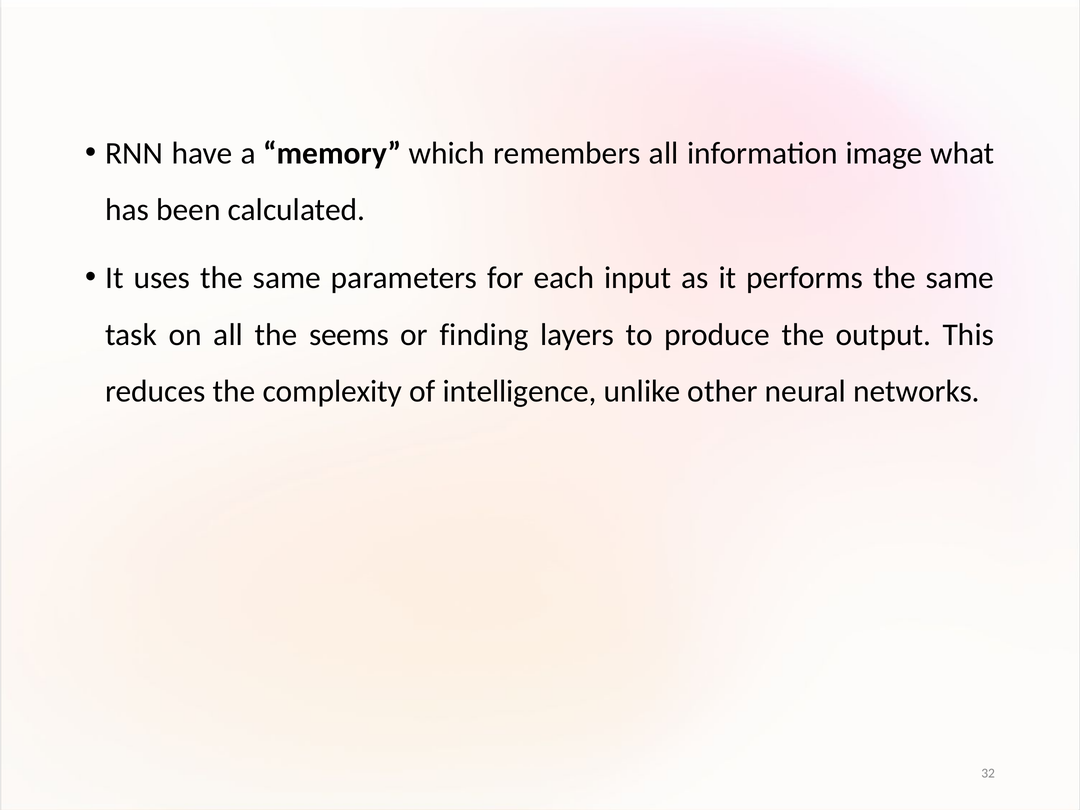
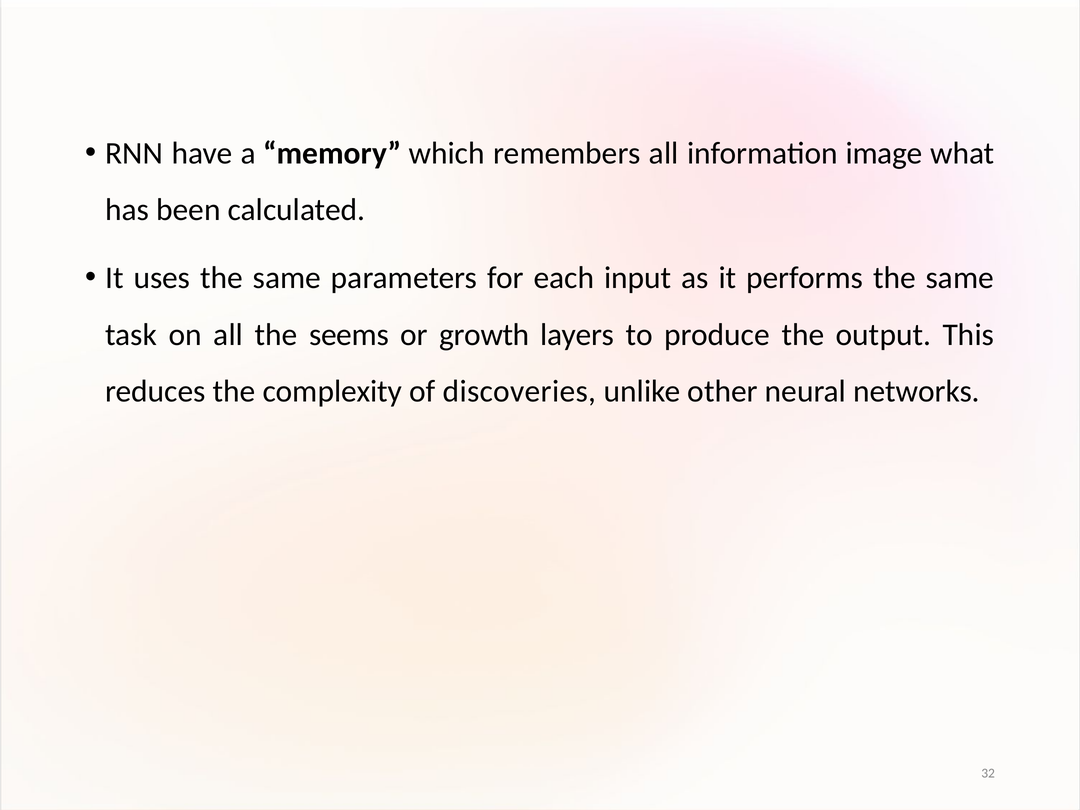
finding: finding -> growth
intelligence: intelligence -> discoveries
